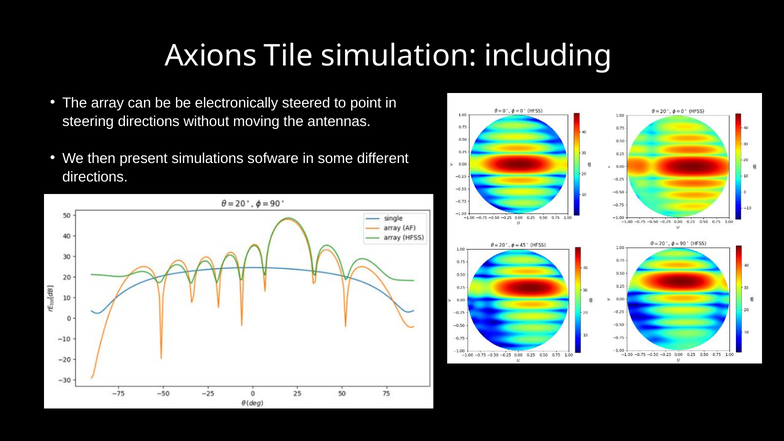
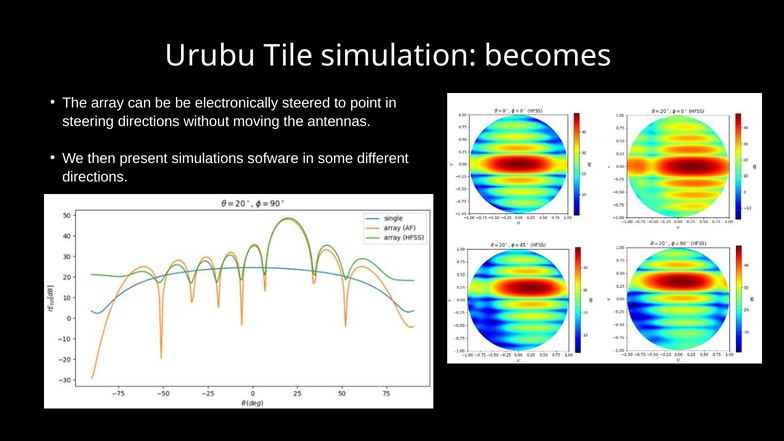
Axions: Axions -> Urubu
including: including -> becomes
